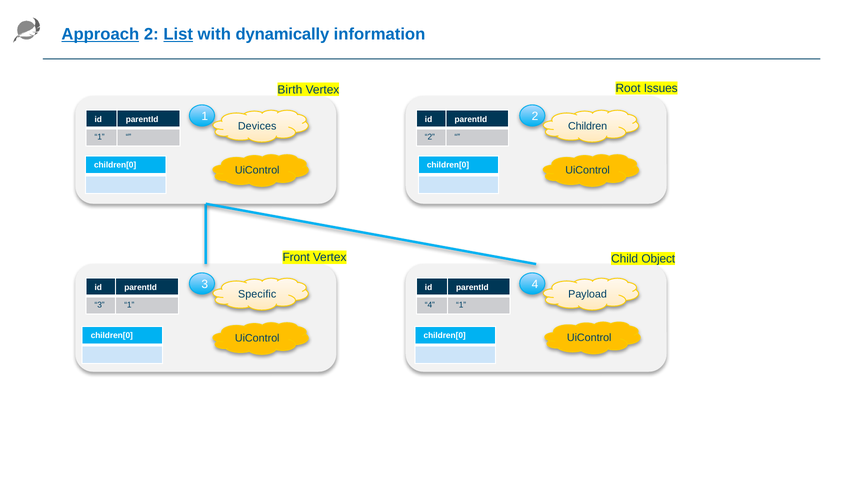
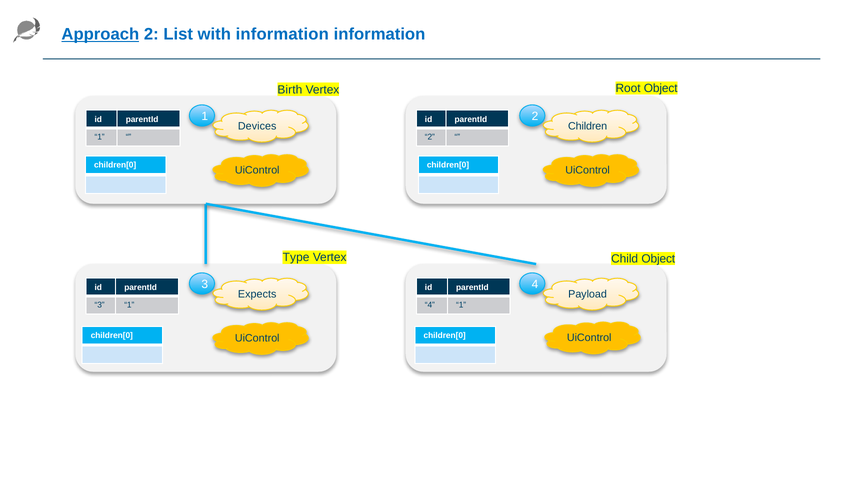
List underline: present -> none
with dynamically: dynamically -> information
Root Issues: Issues -> Object
Front: Front -> Type
Specific: Specific -> Expects
